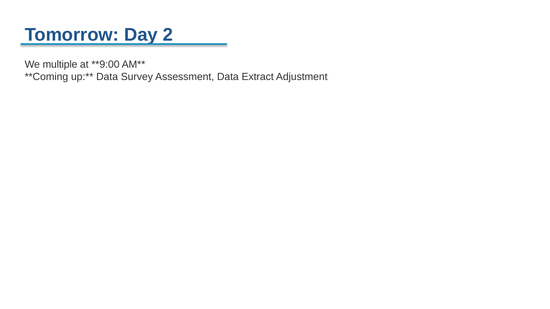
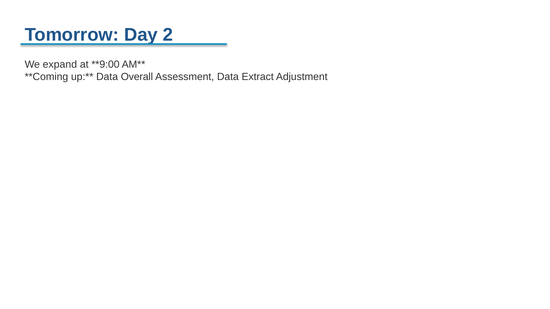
multiple: multiple -> expand
Survey: Survey -> Overall
